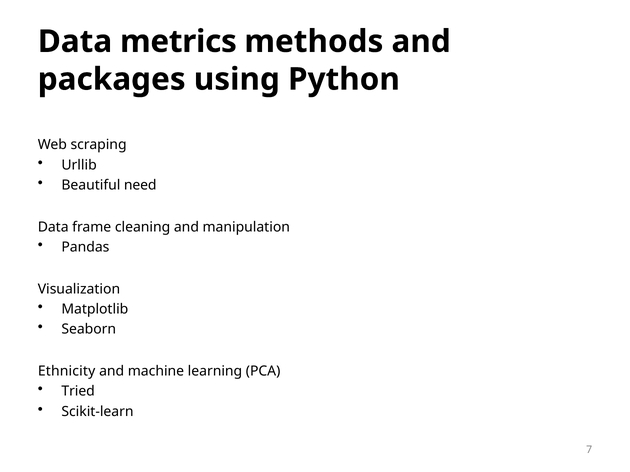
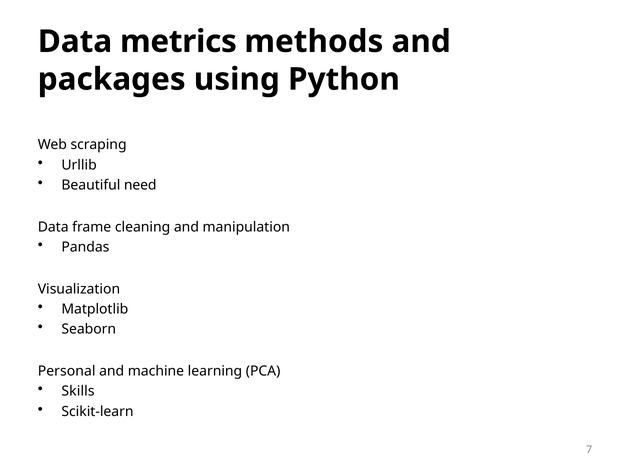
Ethnicity: Ethnicity -> Personal
Tried: Tried -> Skills
